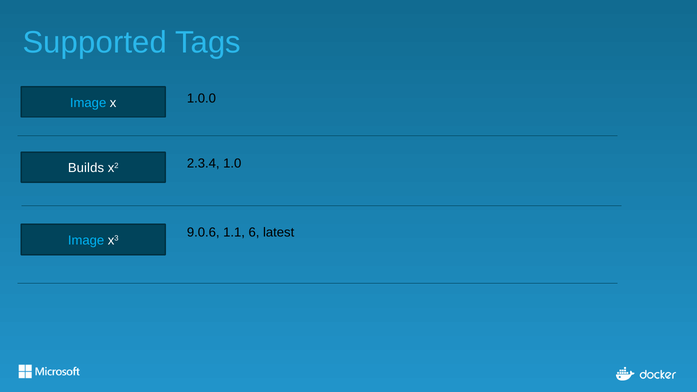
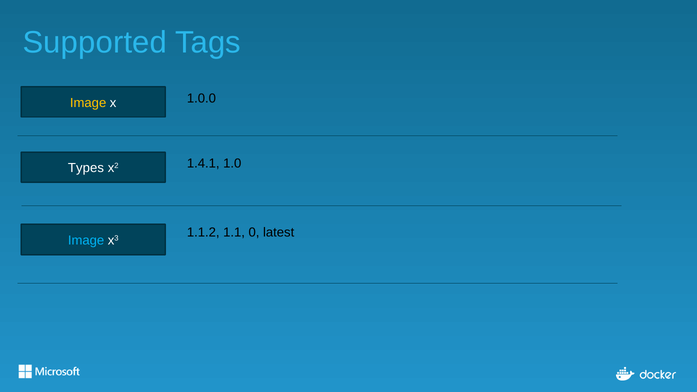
Image at (88, 103) colour: light blue -> yellow
2.3.4: 2.3.4 -> 1.4.1
Builds: Builds -> Types
9.0.6: 9.0.6 -> 1.1.2
6: 6 -> 0
